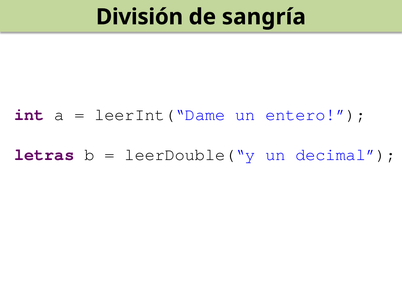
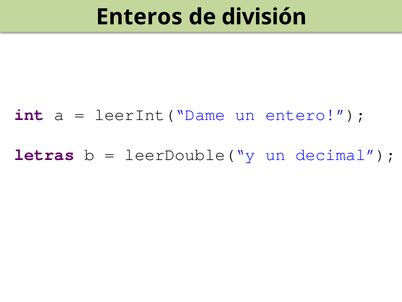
División: División -> Enteros
sangría: sangría -> división
